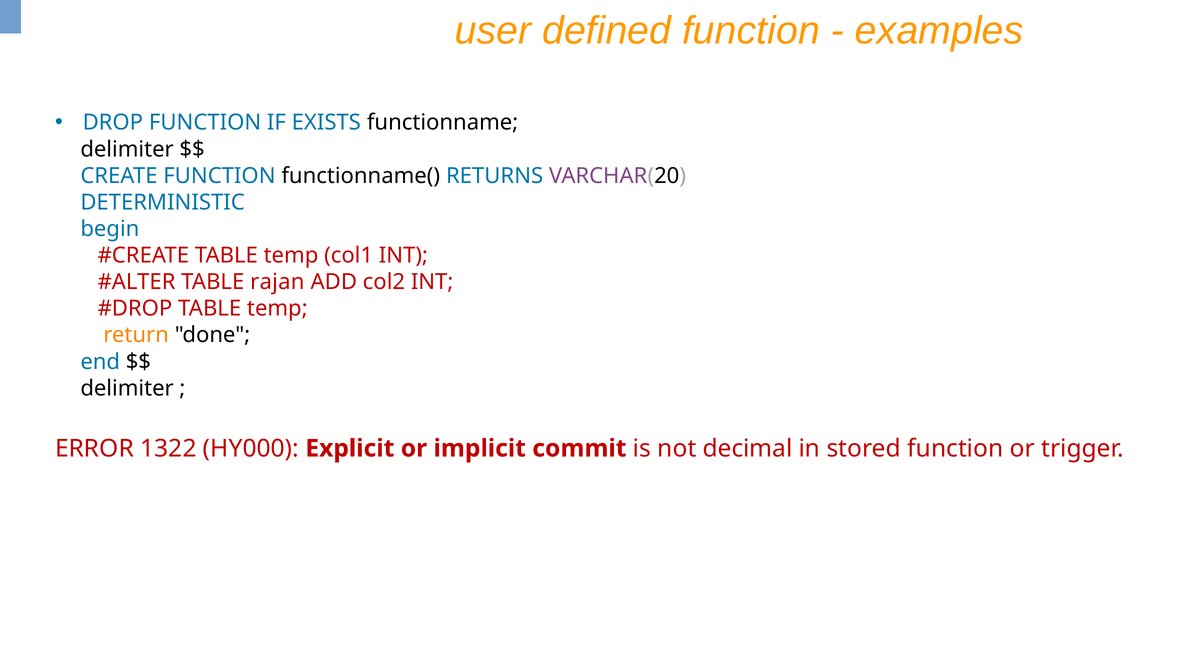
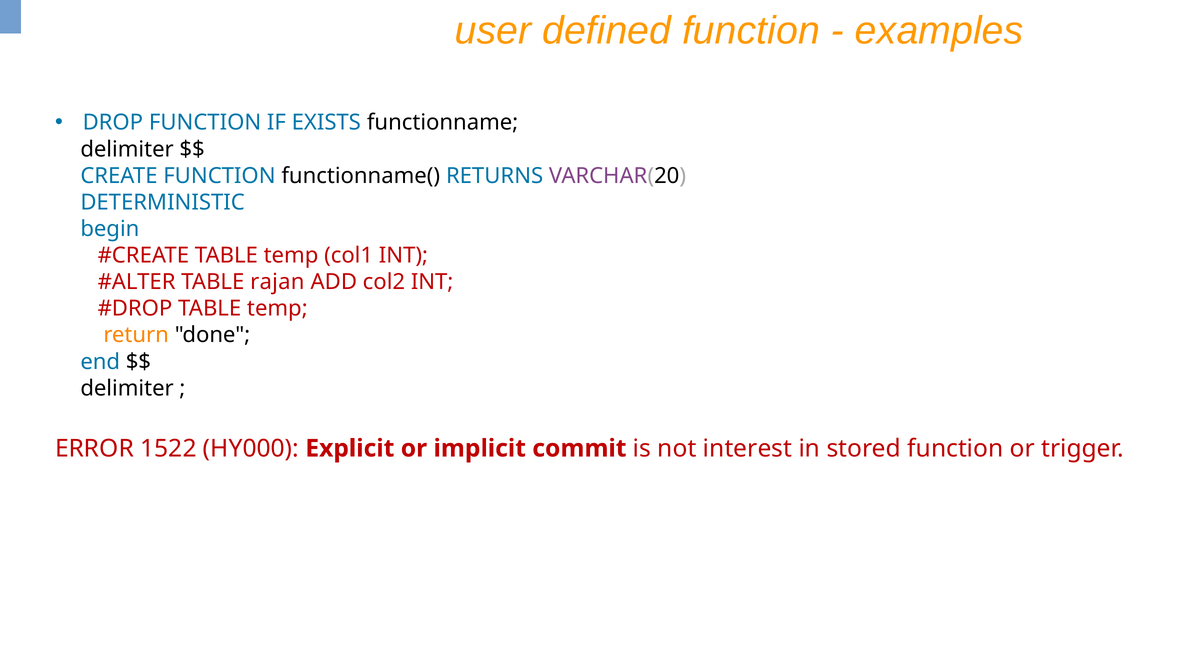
1322: 1322 -> 1522
decimal: decimal -> interest
